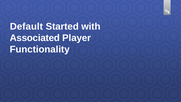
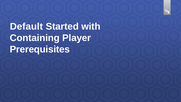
Associated: Associated -> Containing
Functionality: Functionality -> Prerequisites
